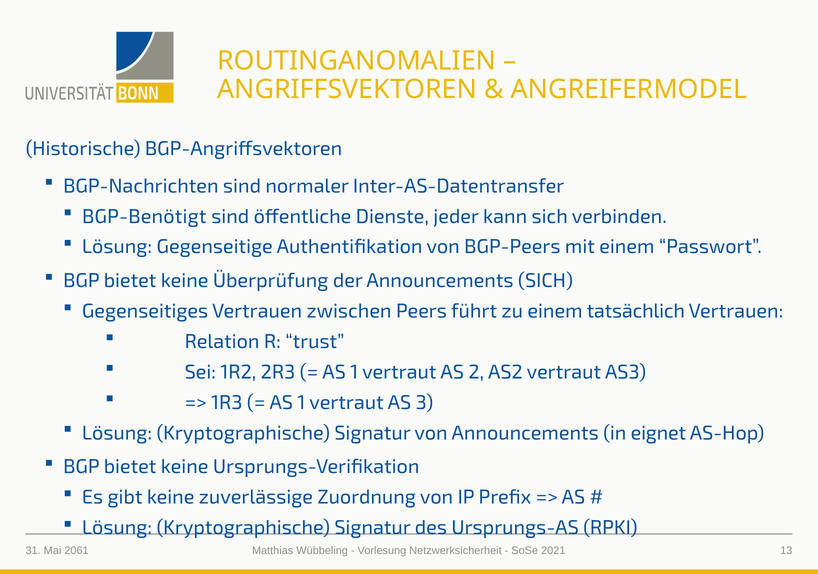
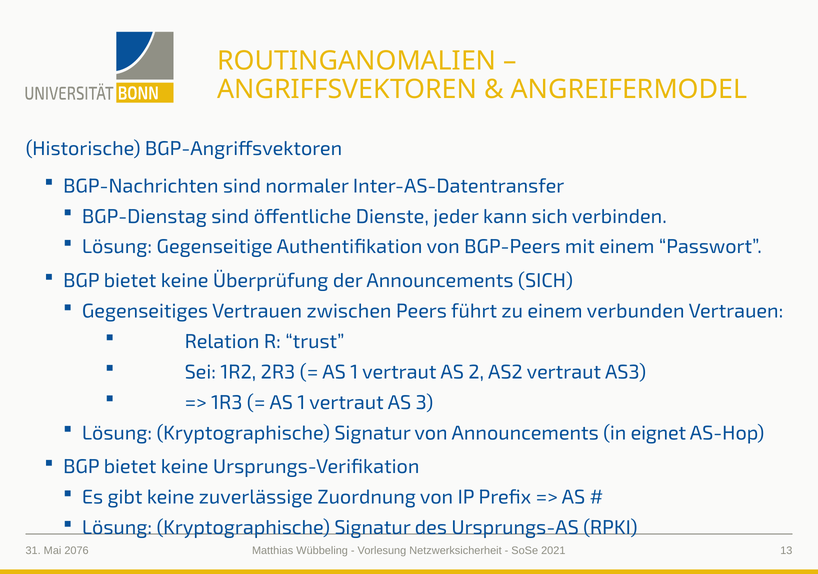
BGP-Benötigt: BGP-Benötigt -> BGP-Dienstag
tatsächlich: tatsächlich -> verbunden
2061: 2061 -> 2076
